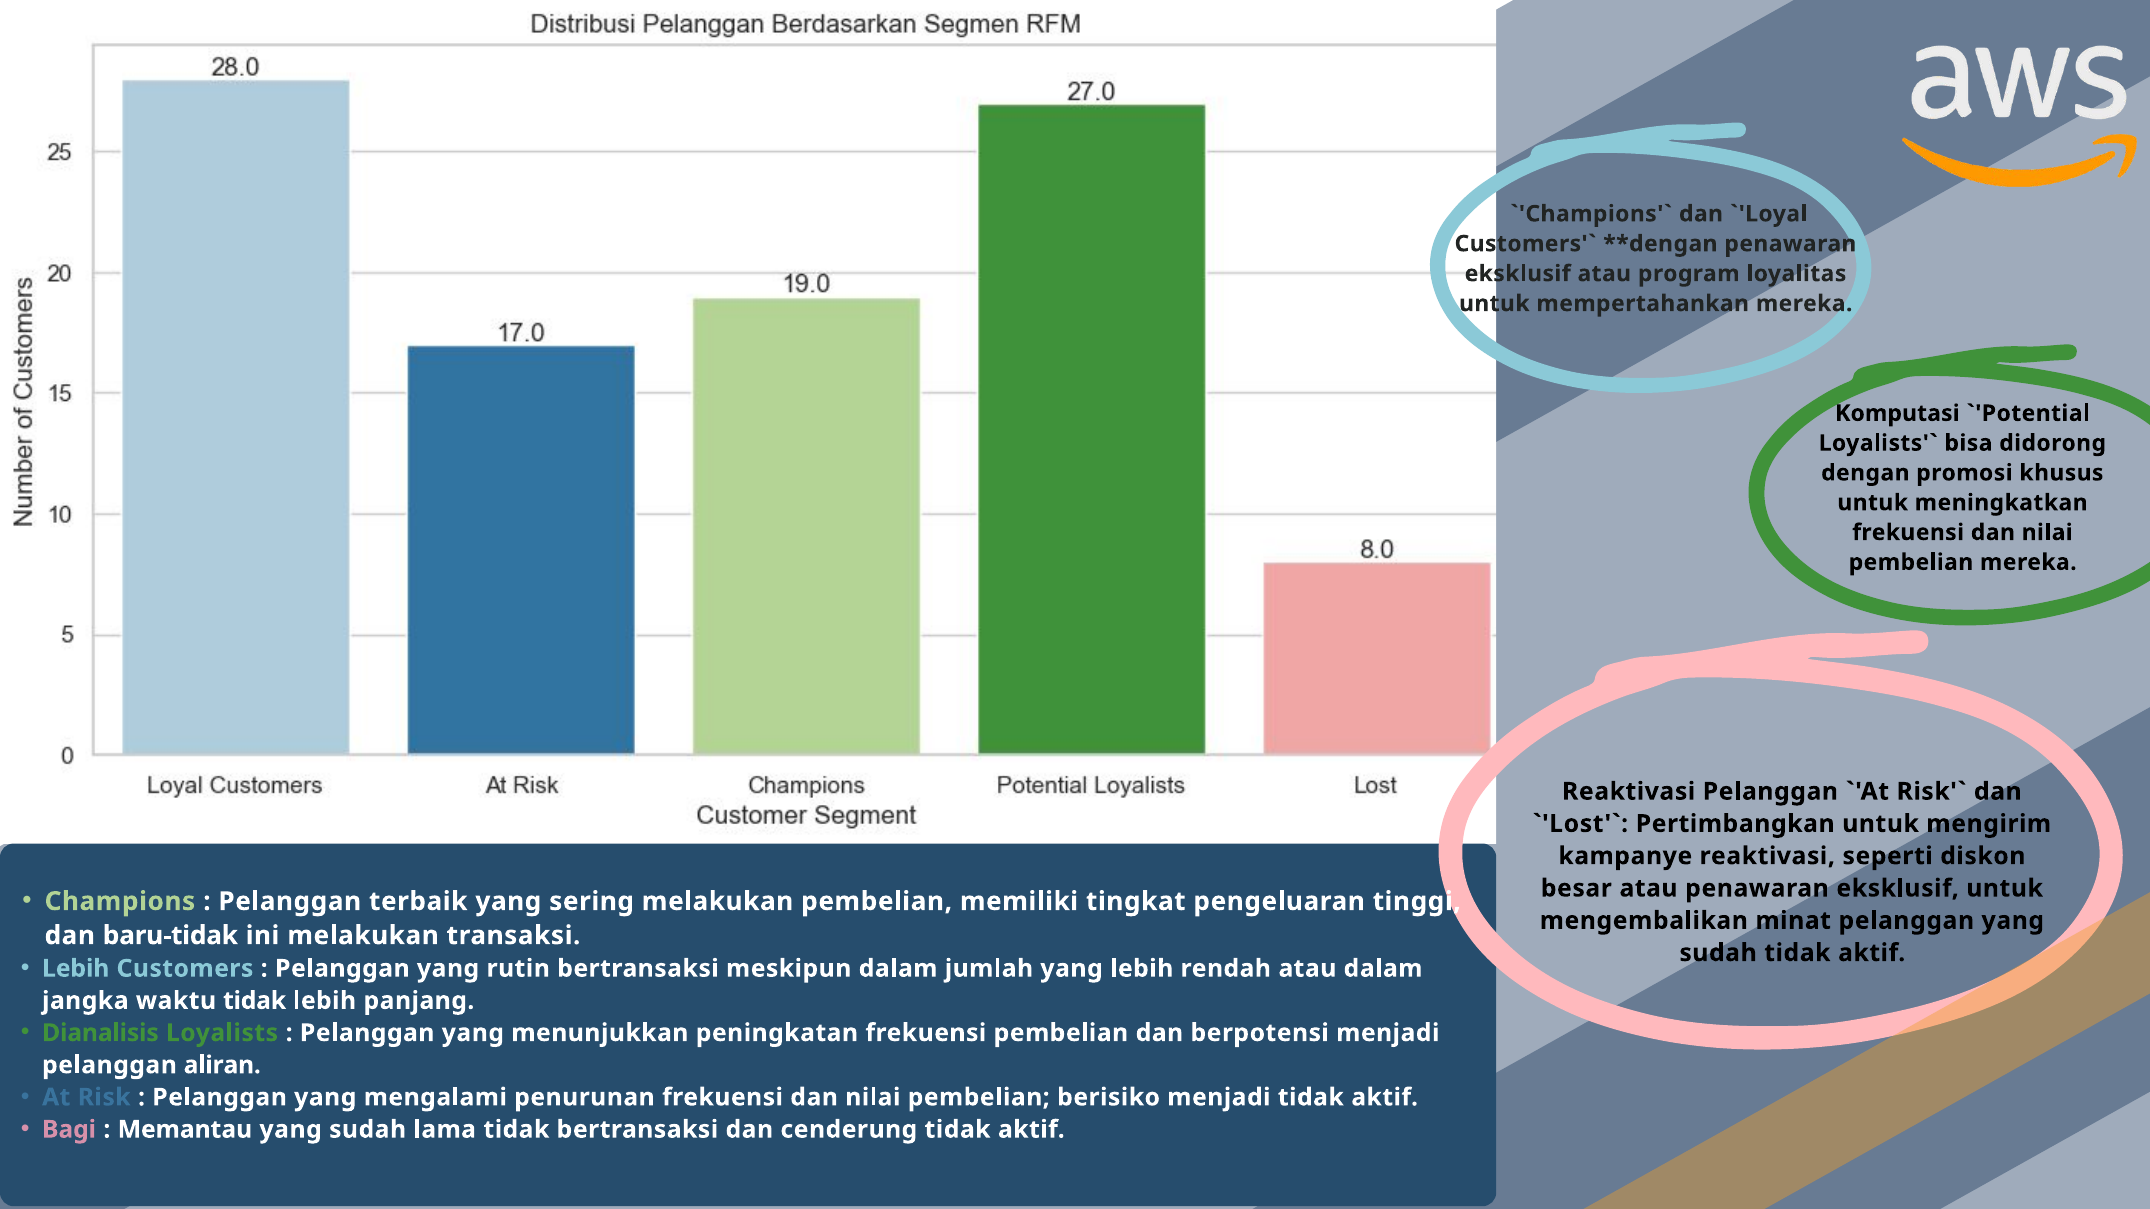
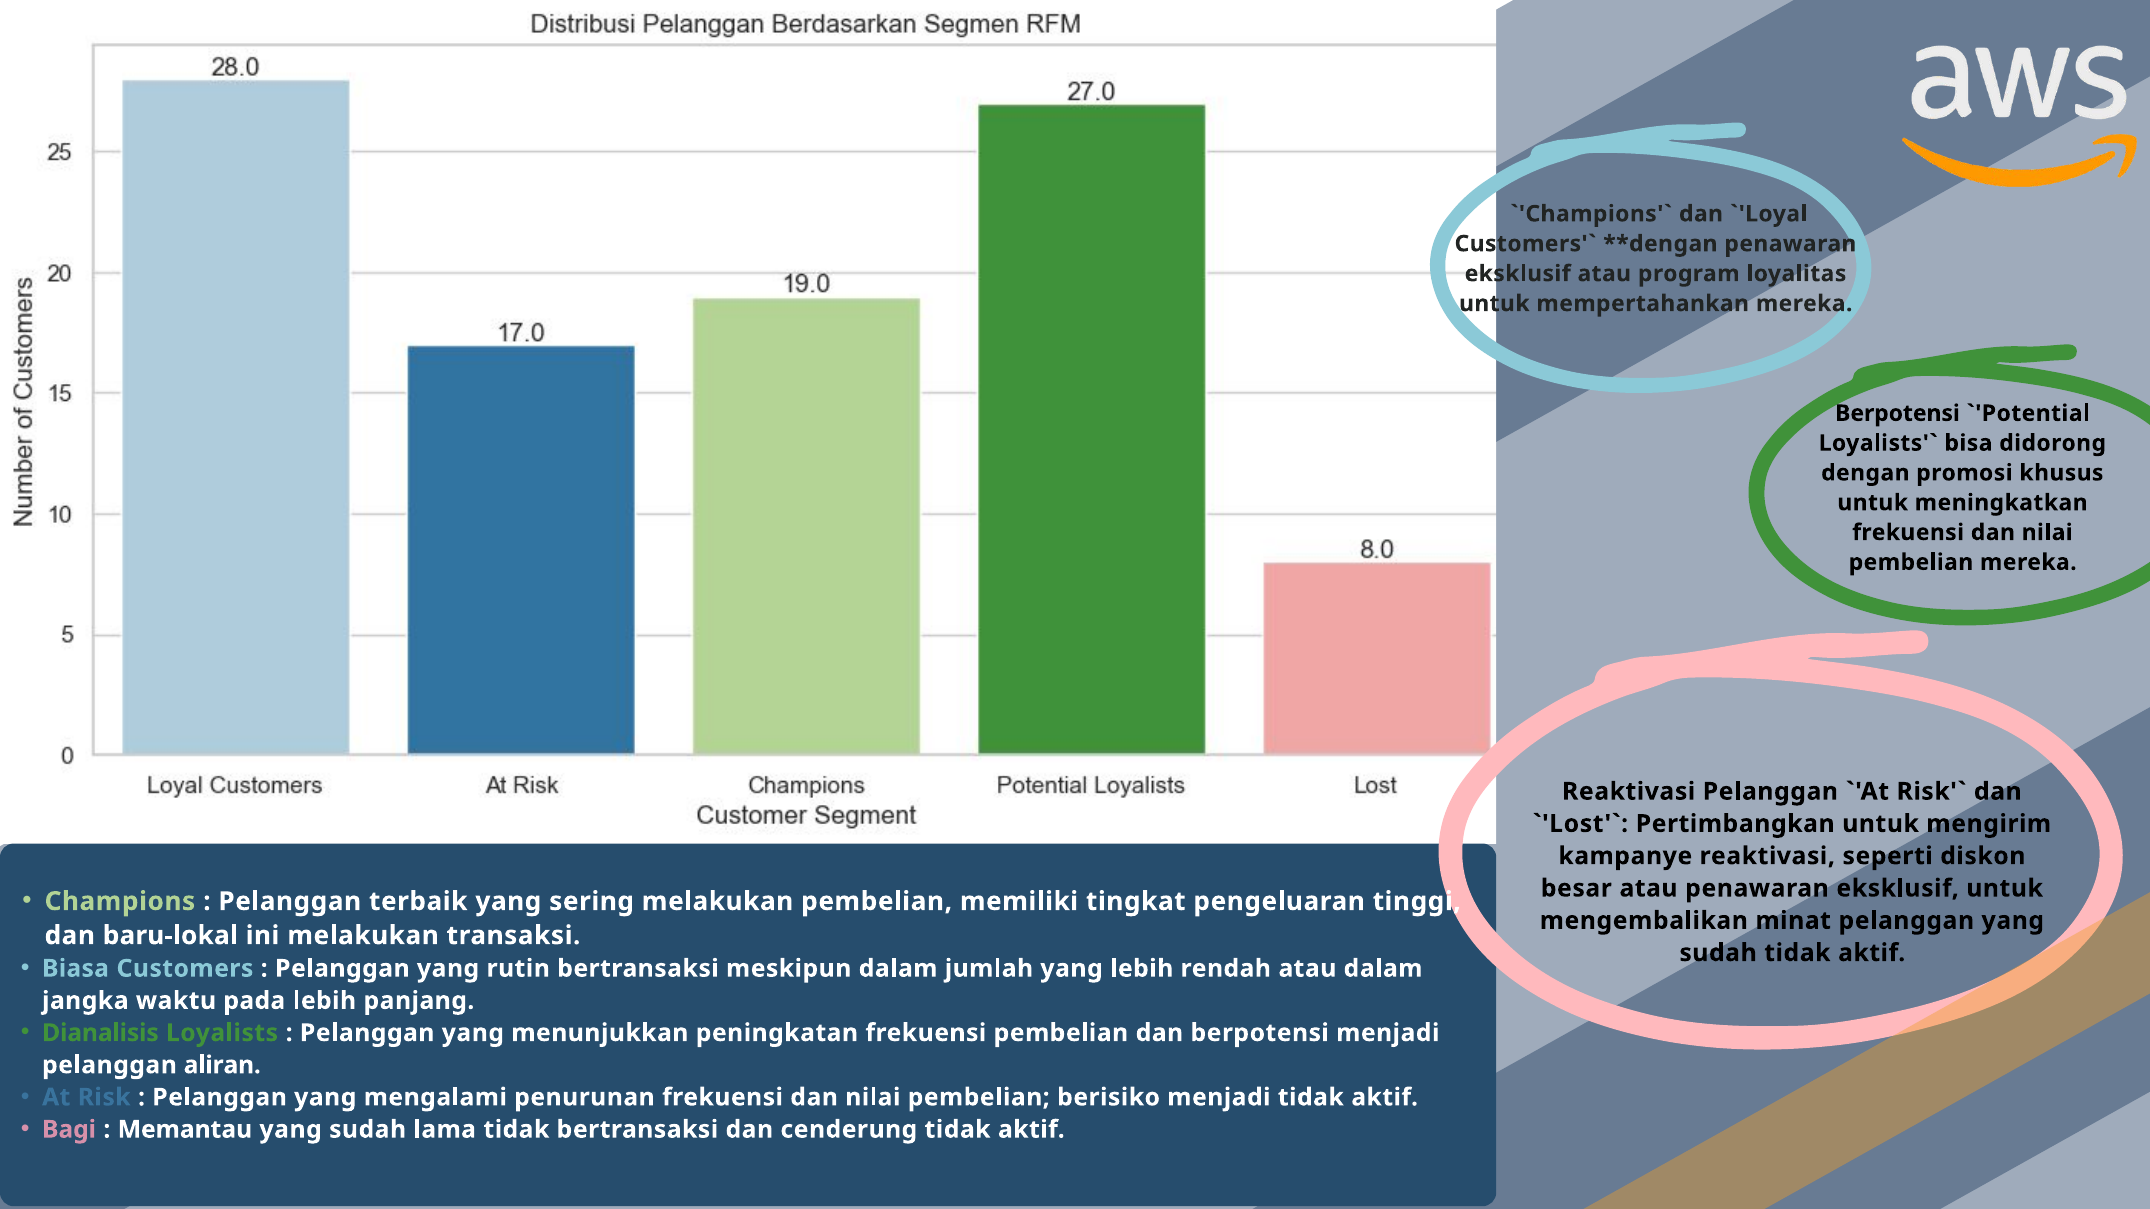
Komputasi at (1897, 413): Komputasi -> Berpotensi
baru-tidak: baru-tidak -> baru-lokal
Lebih at (76, 969): Lebih -> Biasa
waktu tidak: tidak -> pada
